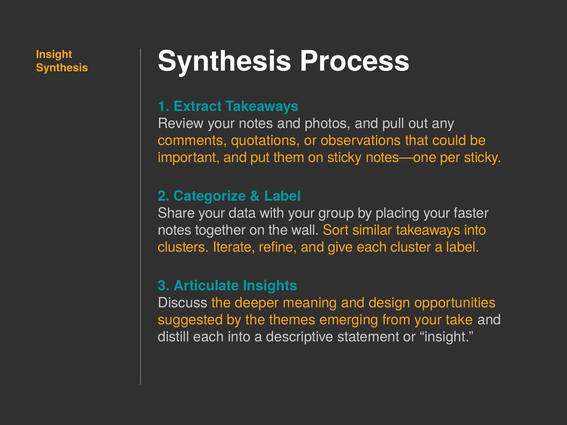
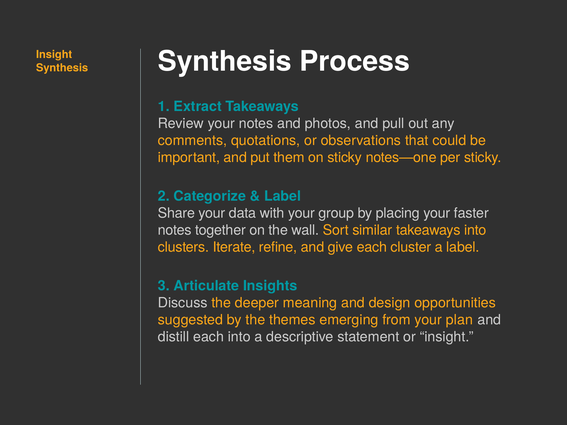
take: take -> plan
